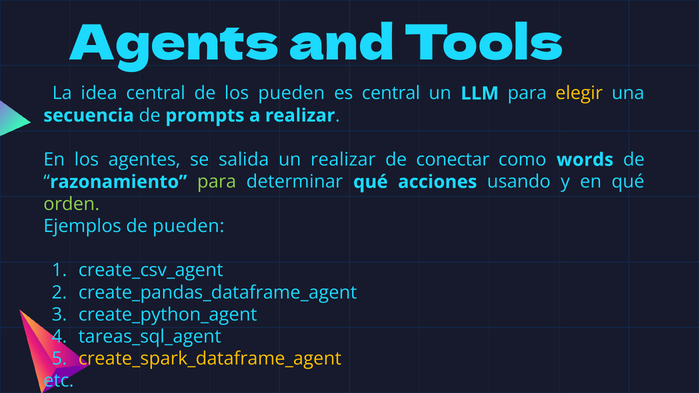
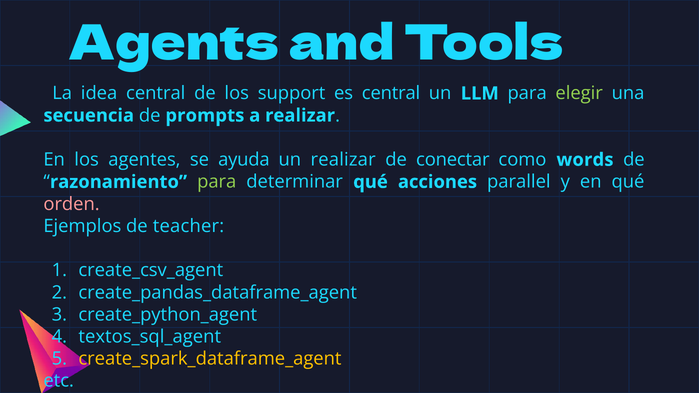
los pueden: pueden -> support
elegir colour: yellow -> light green
salida: salida -> ayuda
usando: usando -> parallel
orden colour: light green -> pink
de pueden: pueden -> teacher
tareas_sql_agent: tareas_sql_agent -> textos_sql_agent
